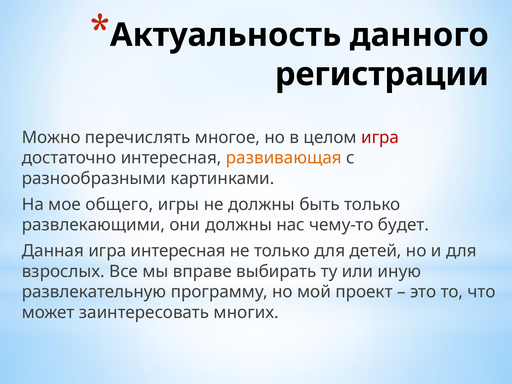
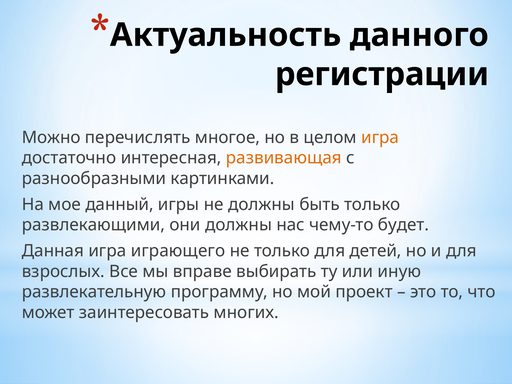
игра at (380, 137) colour: red -> orange
общего: общего -> данный
игра интересная: интересная -> играющего
